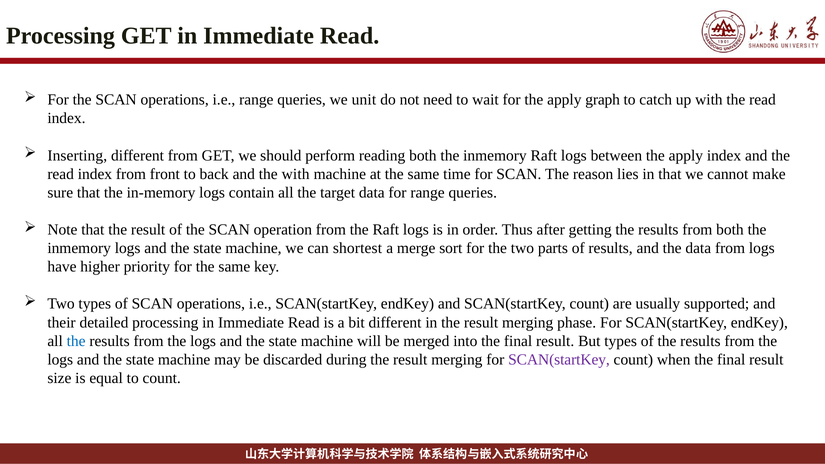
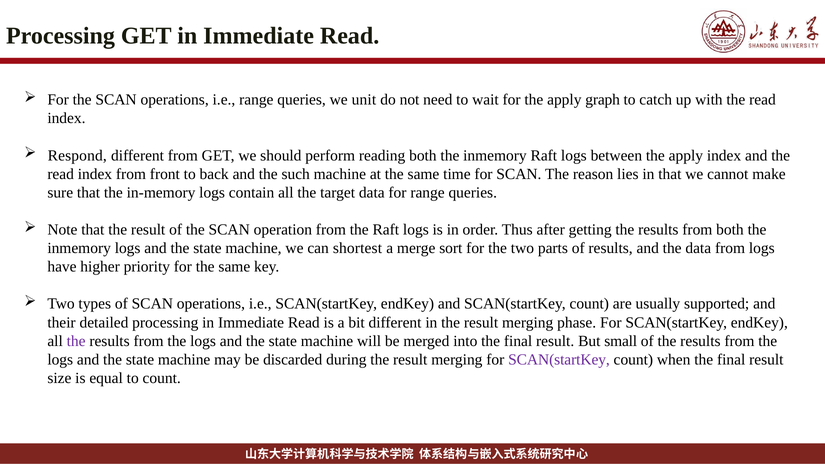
Inserting: Inserting -> Respond
the with: with -> such
the at (76, 341) colour: blue -> purple
But types: types -> small
